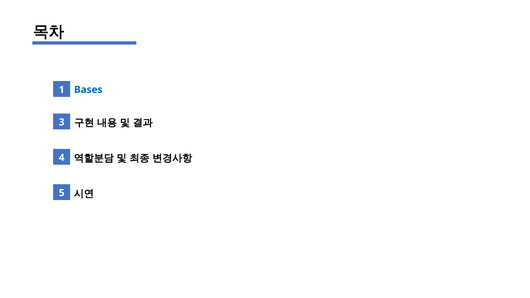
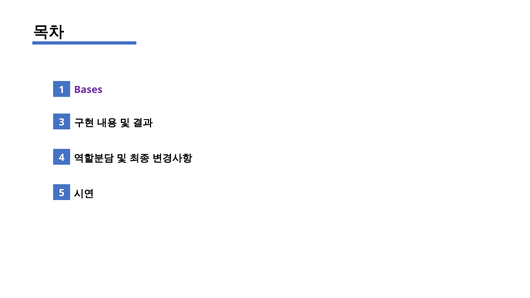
Bases colour: blue -> purple
